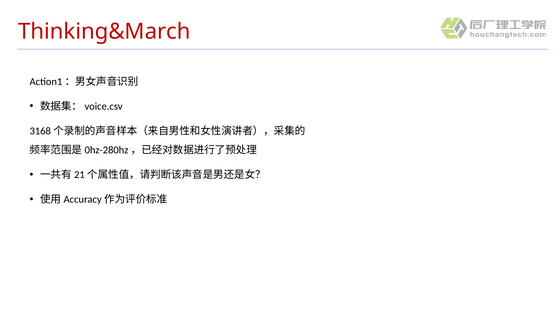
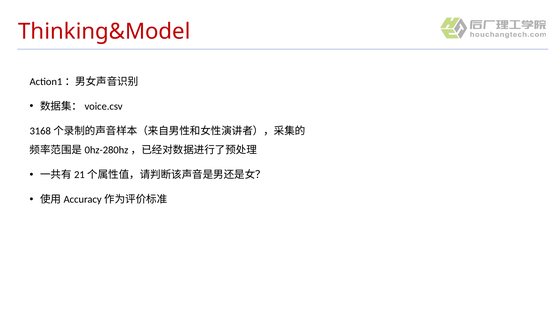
Thinking&March: Thinking&March -> Thinking&Model
